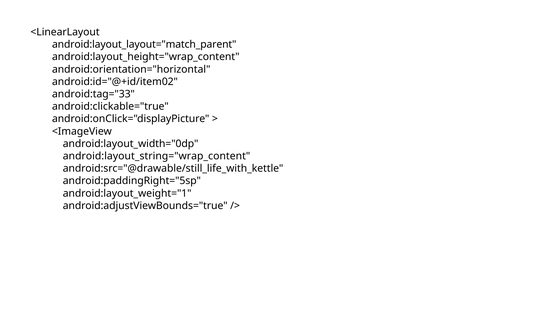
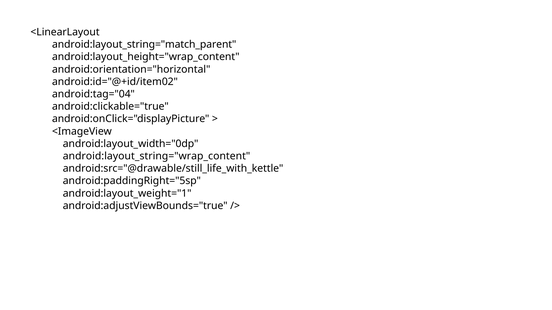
android:layout_layout="match_parent: android:layout_layout="match_parent -> android:layout_string="match_parent
android:tag="33: android:tag="33 -> android:tag="04
